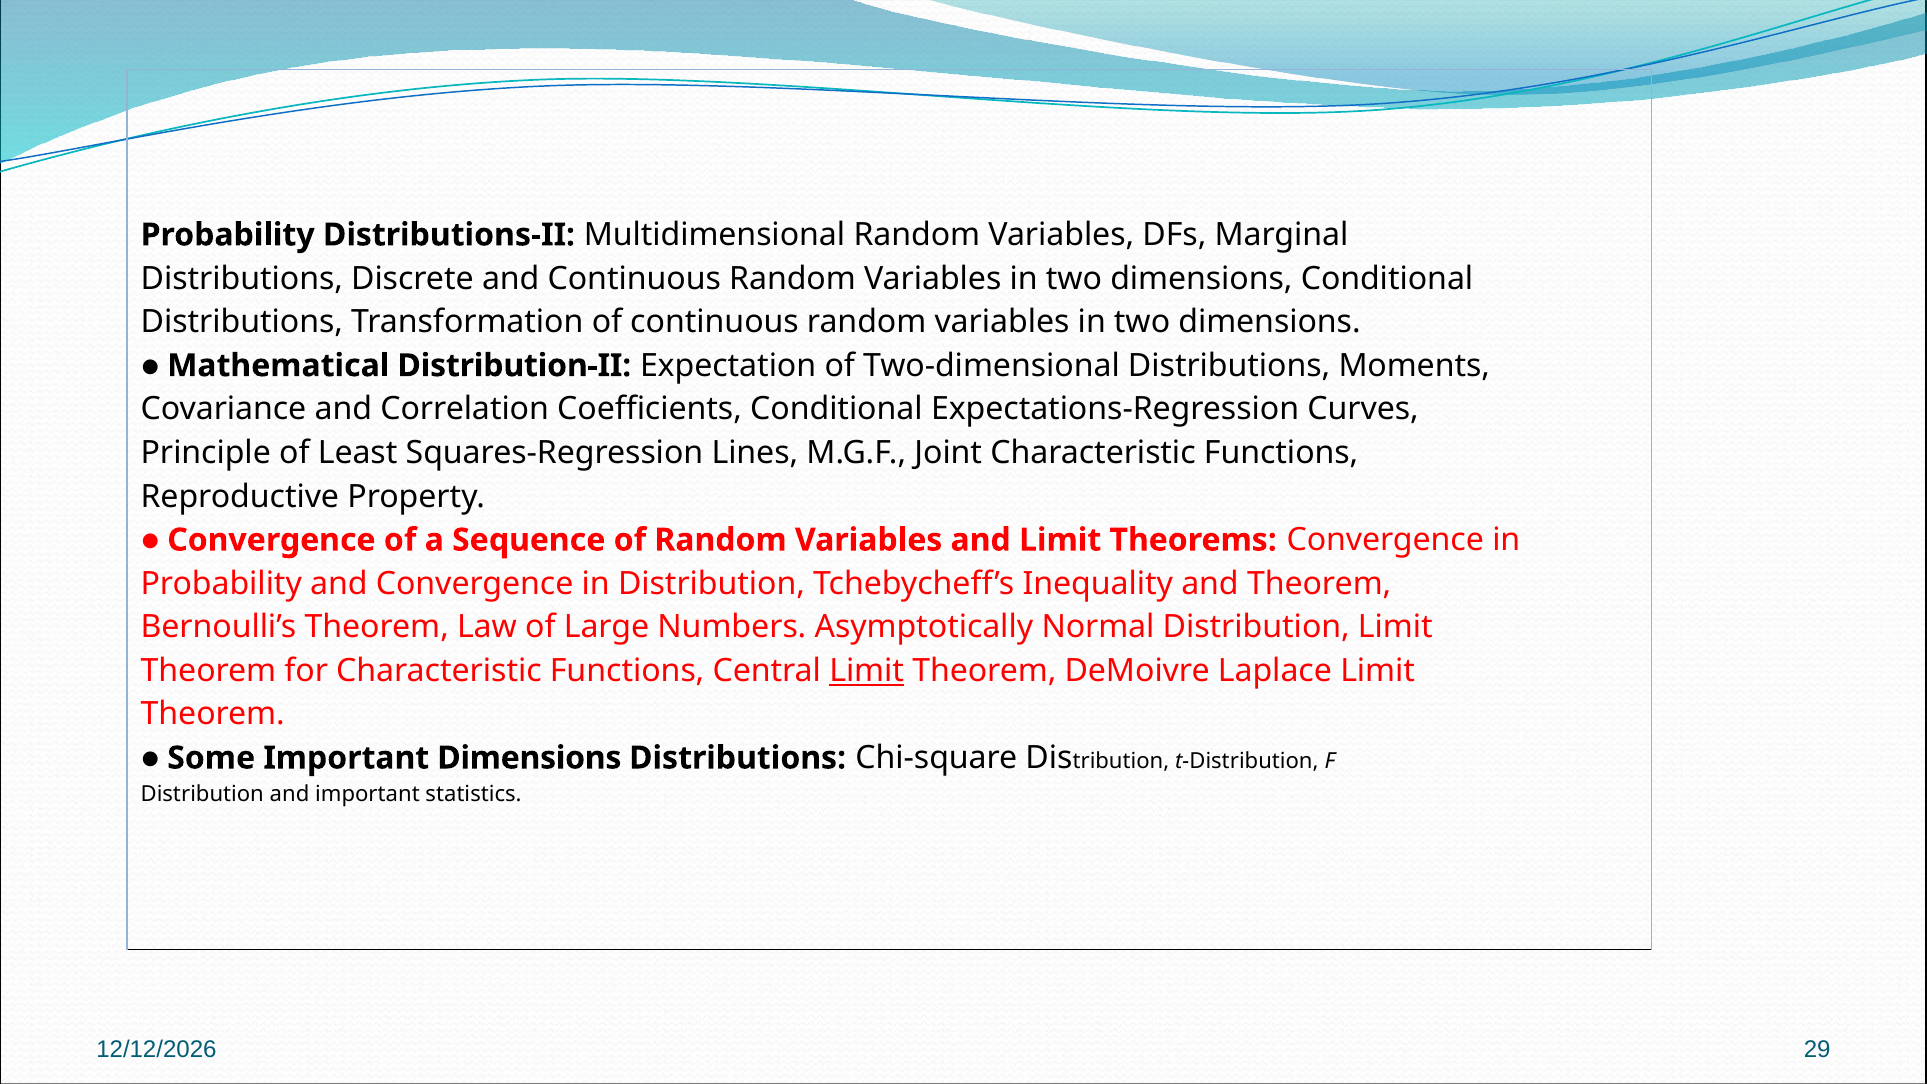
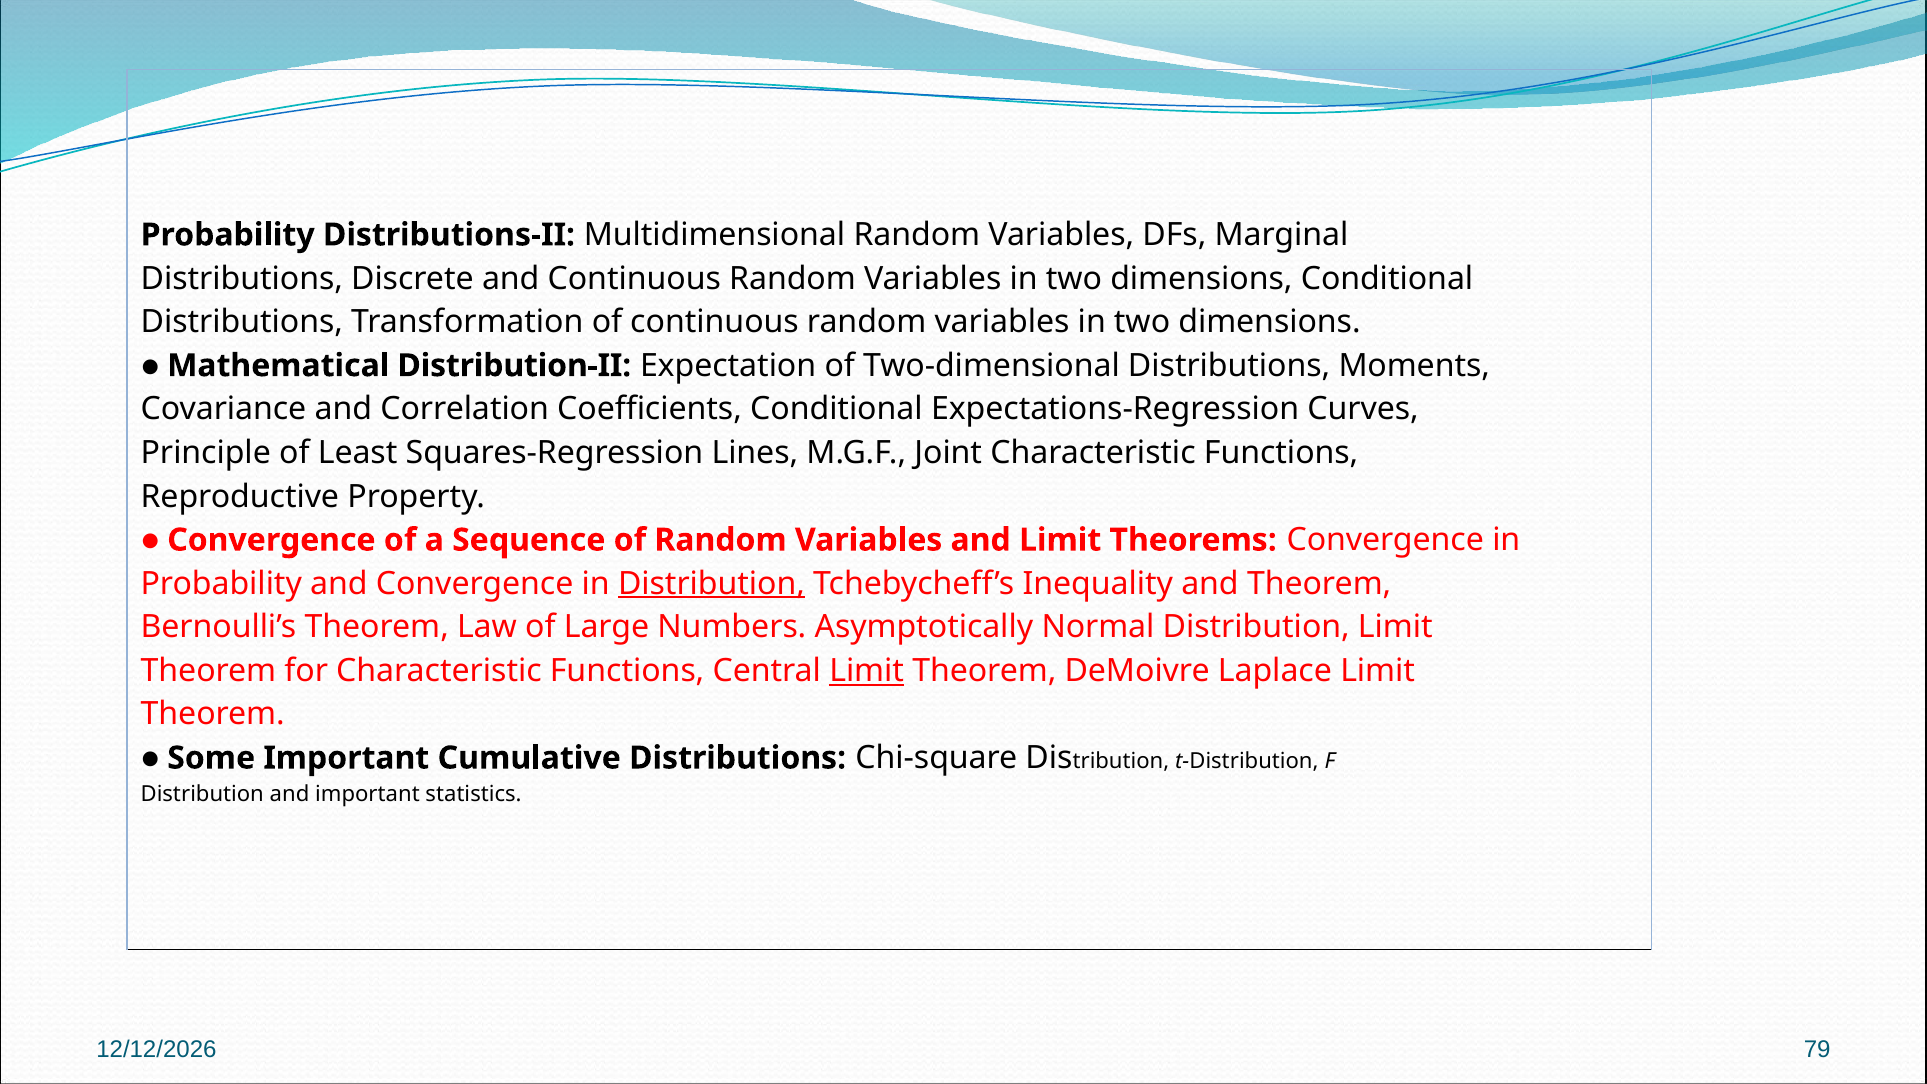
Distribution at (711, 584) underline: none -> present
Important Dimensions: Dimensions -> Cumulative
29: 29 -> 79
